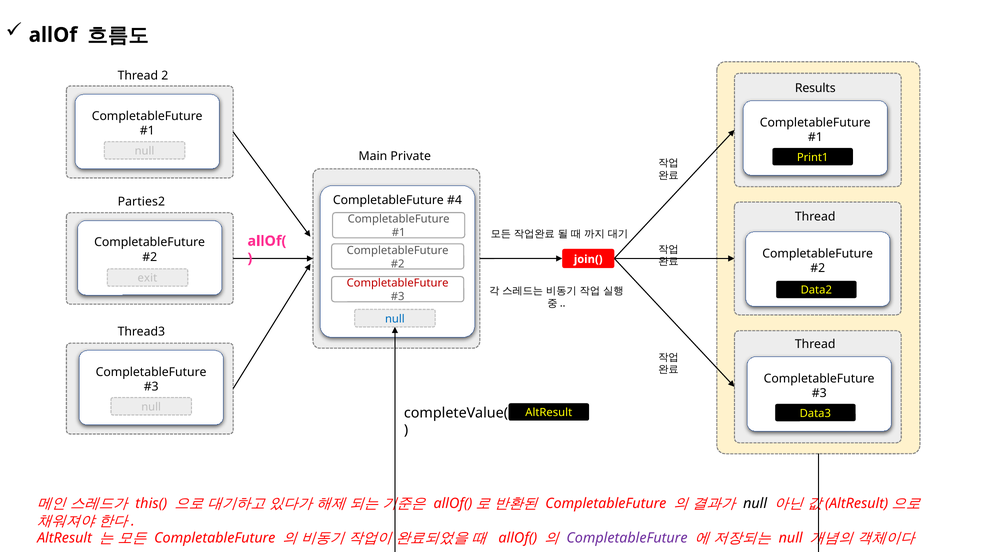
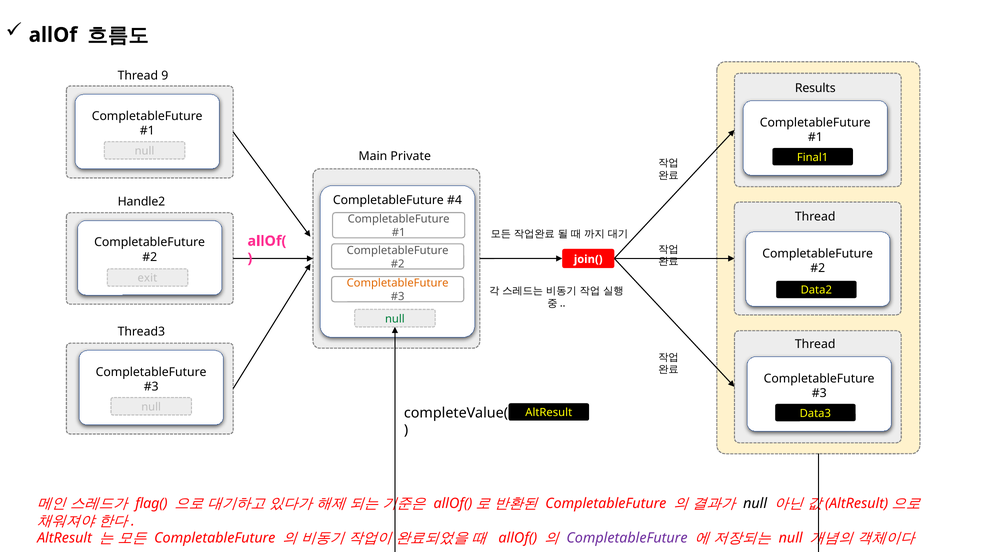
2: 2 -> 9
Print1: Print1 -> Final1
Parties2: Parties2 -> Handle2
CompletableFuture at (398, 283) colour: red -> orange
null at (395, 319) colour: blue -> green
this(: this( -> flag(
